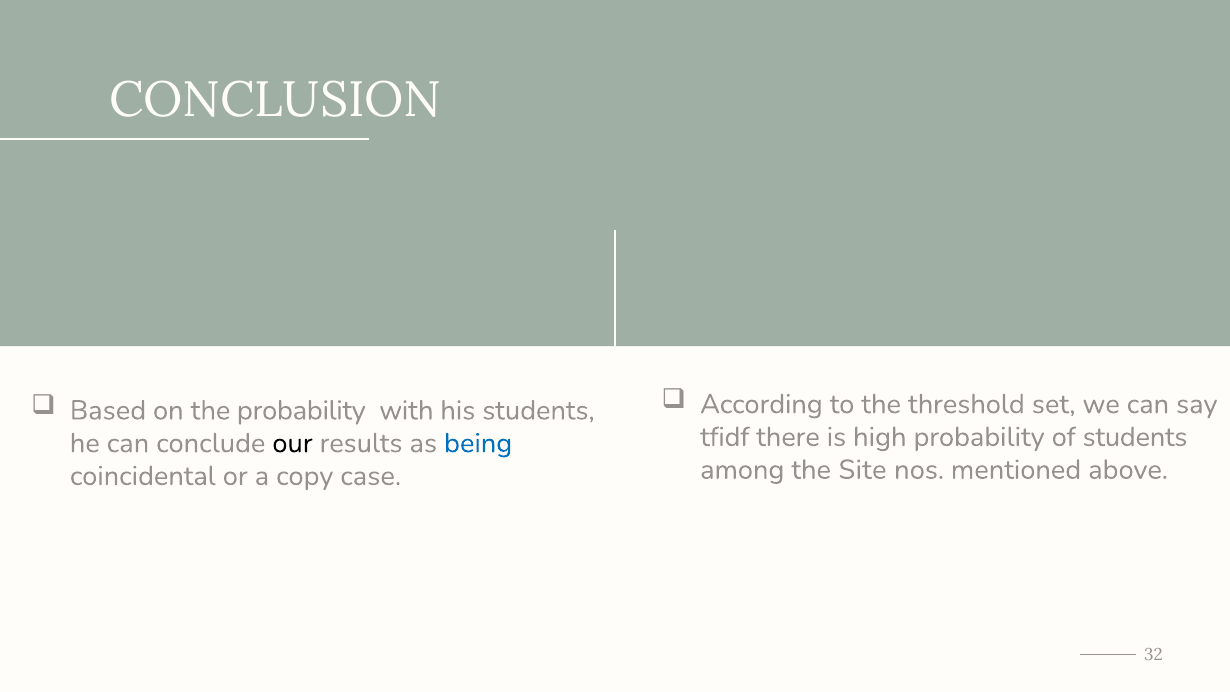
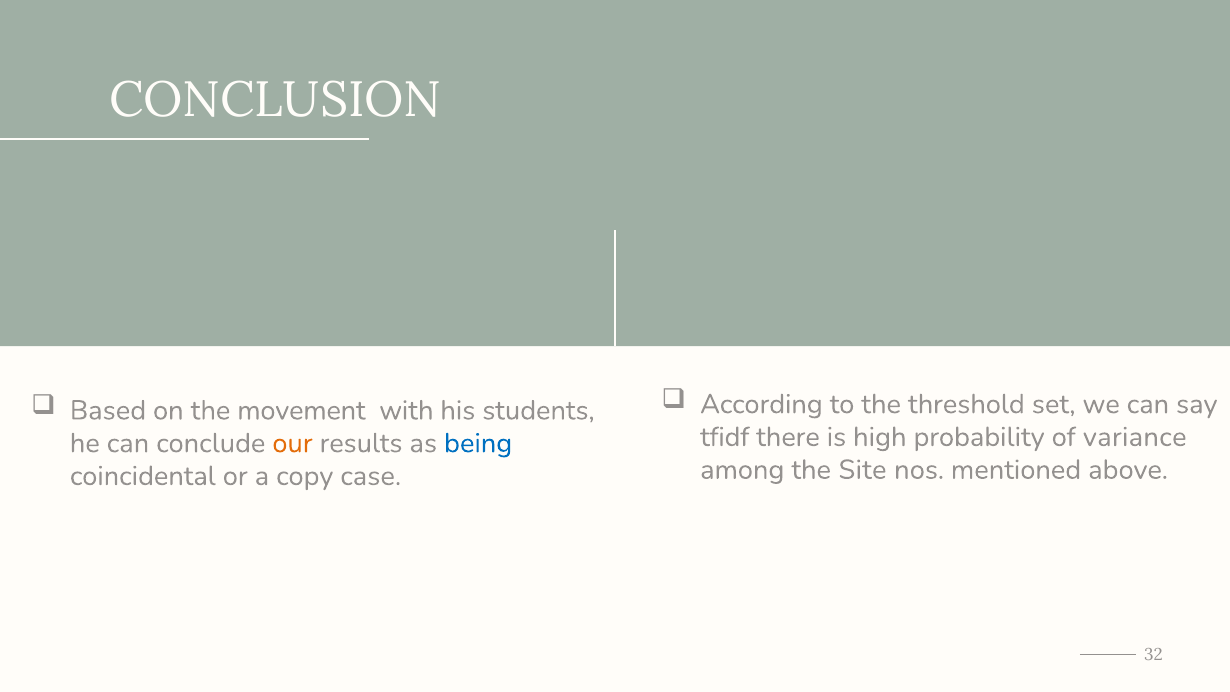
the probability: probability -> movement
of students: students -> variance
our colour: black -> orange
